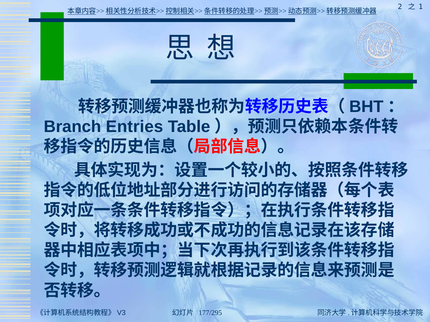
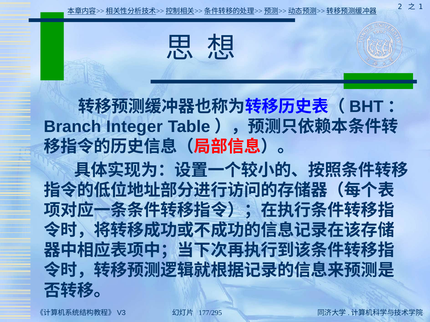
Entries: Entries -> Integer
